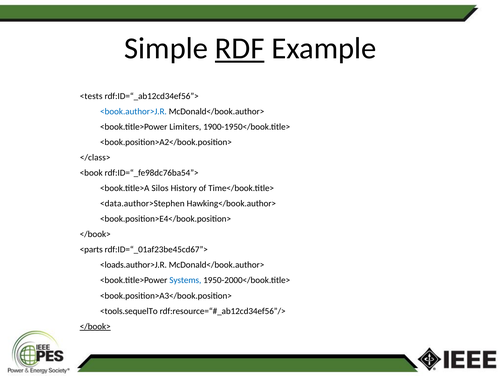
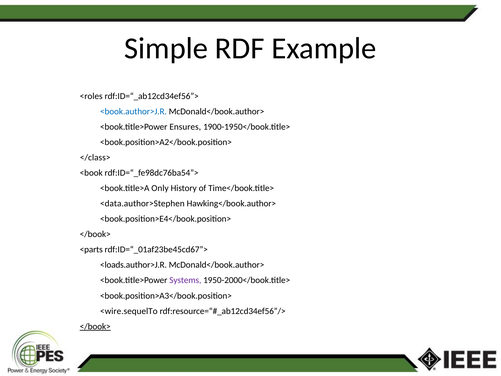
RDF underline: present -> none
<tests: <tests -> <roles
Limiters: Limiters -> Ensures
Silos: Silos -> Only
Systems colour: blue -> purple
<tools.sequelTo: <tools.sequelTo -> <wire.sequelTo
